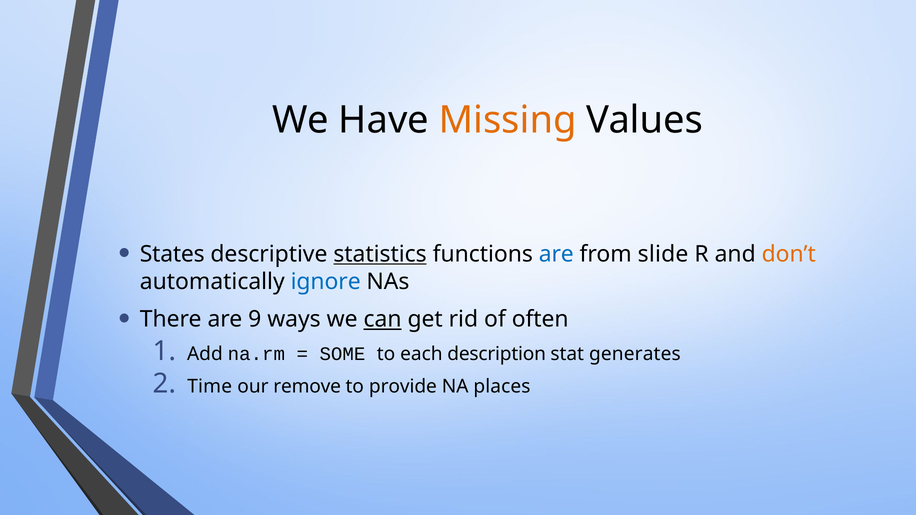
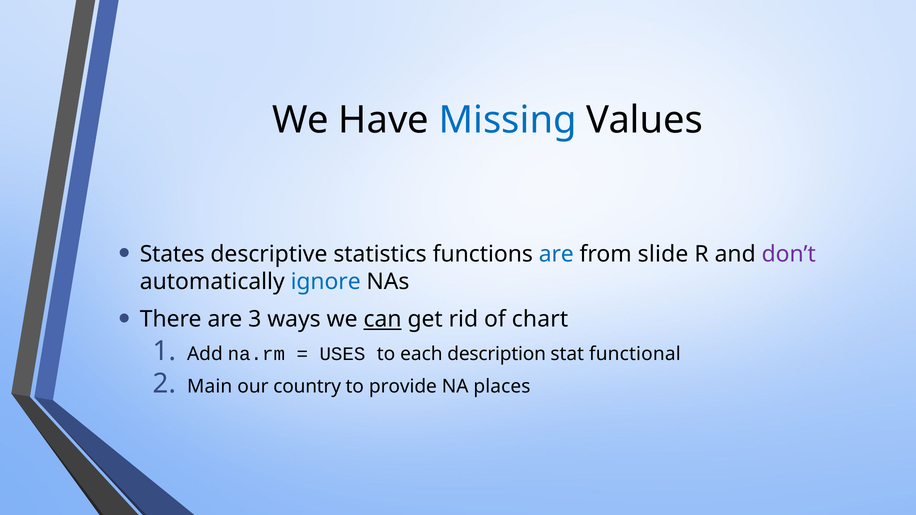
Missing colour: orange -> blue
statistics underline: present -> none
don’t colour: orange -> purple
9: 9 -> 3
often: often -> chart
SOME: SOME -> USES
generates: generates -> functional
Time: Time -> Main
remove: remove -> country
